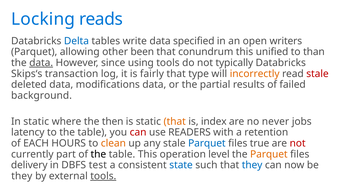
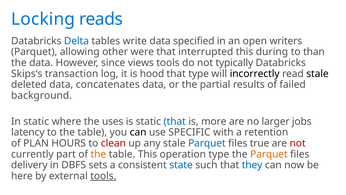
been: been -> were
conundrum: conundrum -> interrupted
unified: unified -> during
data at (41, 63) underline: present -> none
using: using -> views
fairly: fairly -> hood
incorrectly colour: orange -> black
stale at (317, 74) colour: red -> black
modifications: modifications -> concatenates
then: then -> uses
that at (175, 121) colour: orange -> blue
index: index -> more
never: never -> larger
can at (138, 132) colour: red -> black
READERS: READERS -> SPECIFIC
EACH: EACH -> PLAN
clean colour: orange -> red
the at (98, 154) colour: black -> orange
operation level: level -> type
test: test -> sets
they at (22, 176): they -> here
